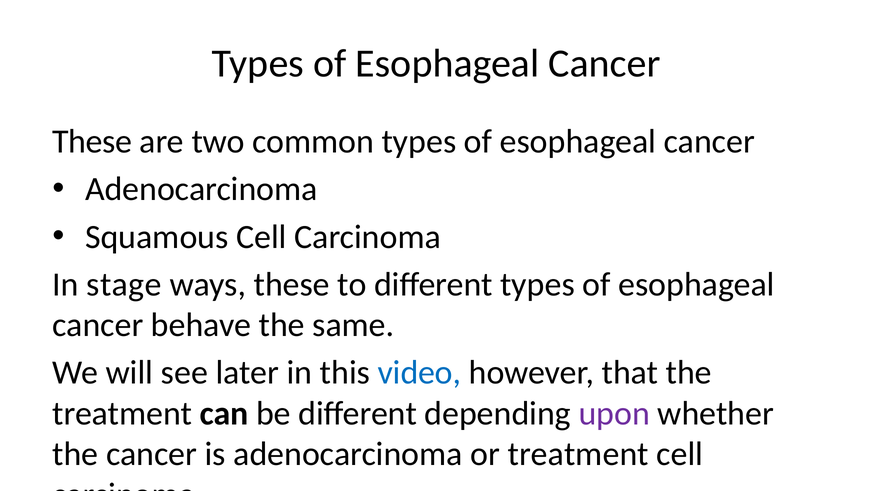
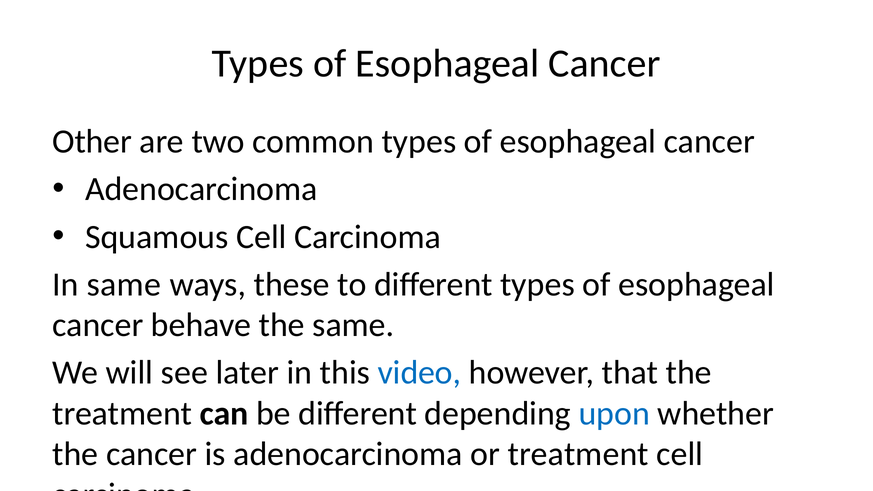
These at (92, 142): These -> Other
In stage: stage -> same
upon colour: purple -> blue
